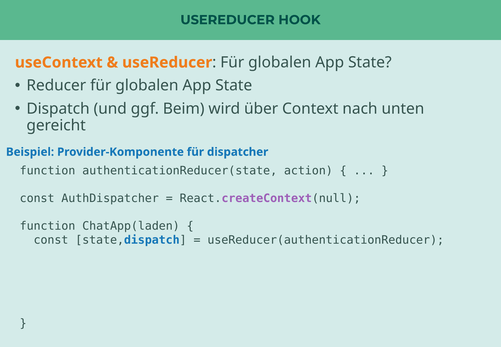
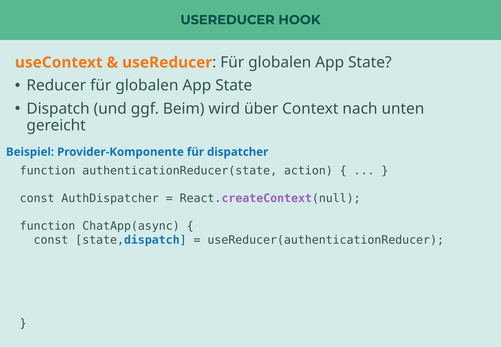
ChatApp(laden: ChatApp(laden -> ChatApp(async
